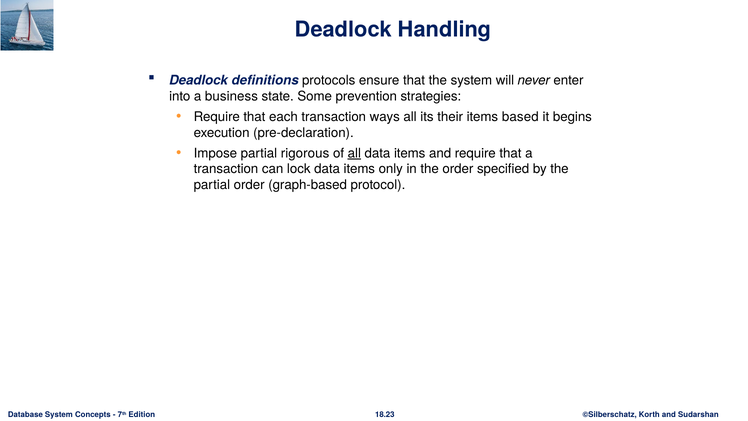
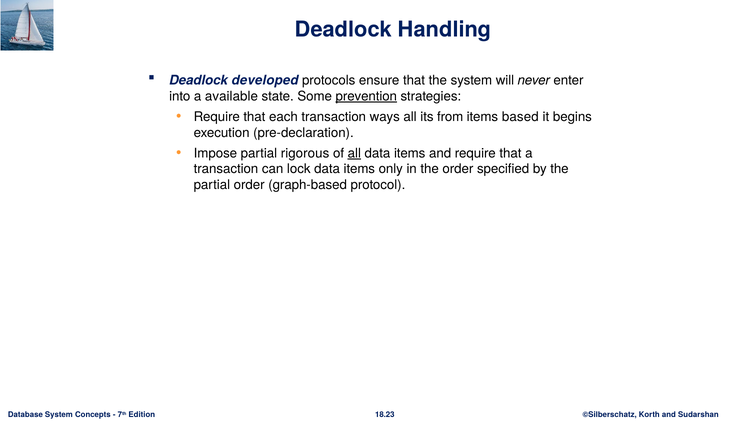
definitions: definitions -> developed
business: business -> available
prevention underline: none -> present
their: their -> from
